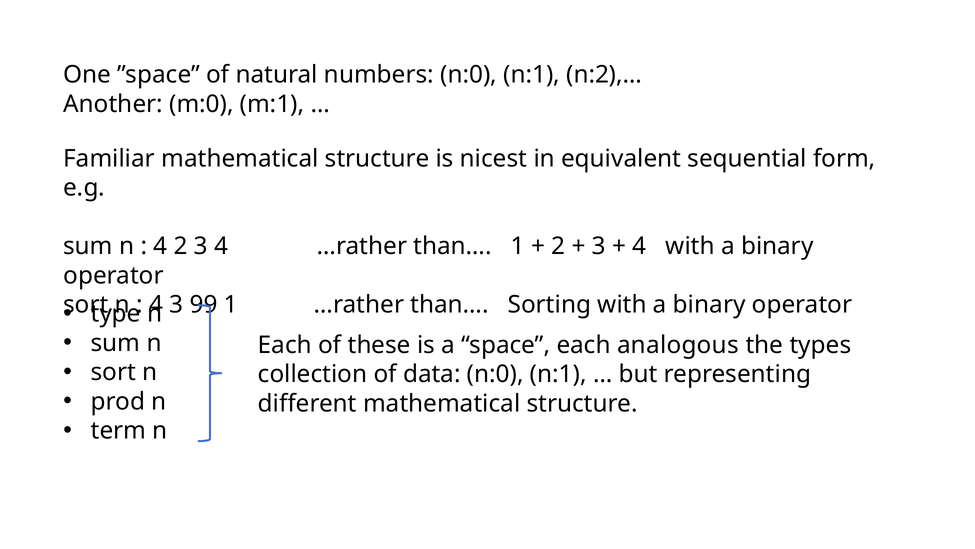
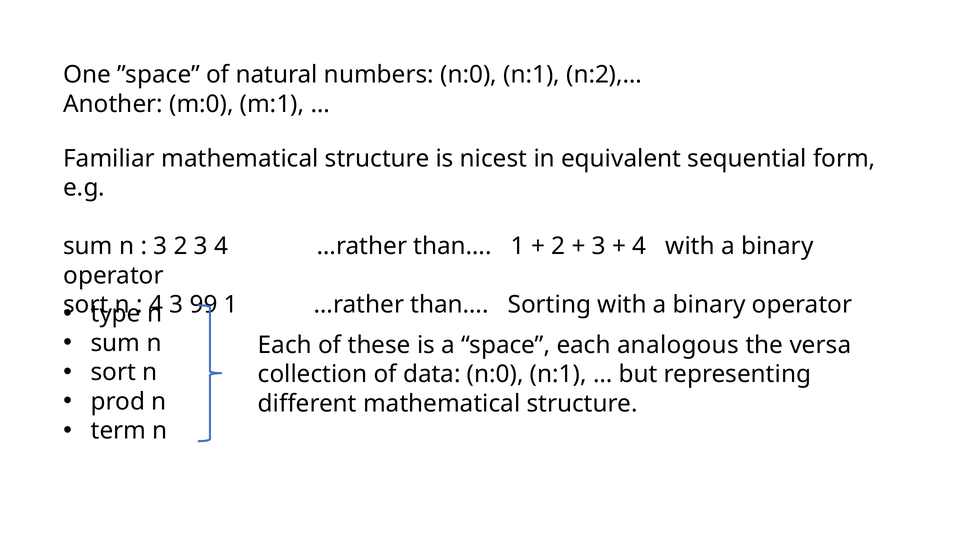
4 at (160, 246): 4 -> 3
types: types -> versa
